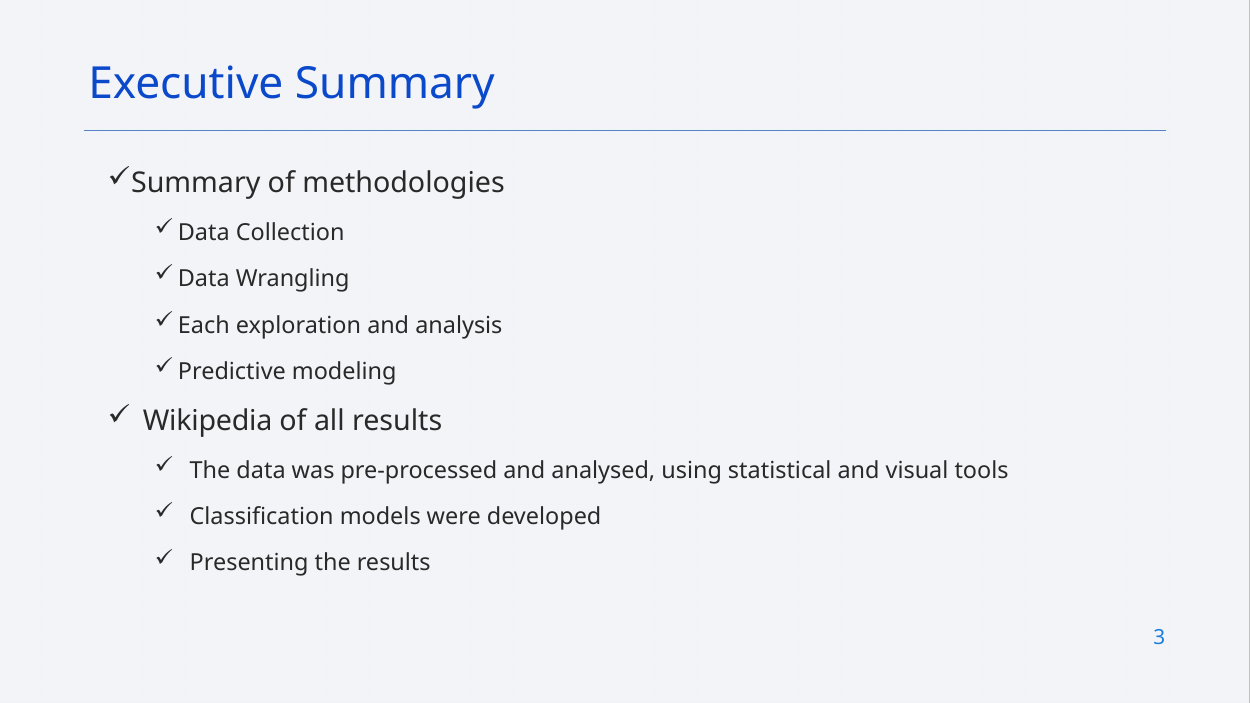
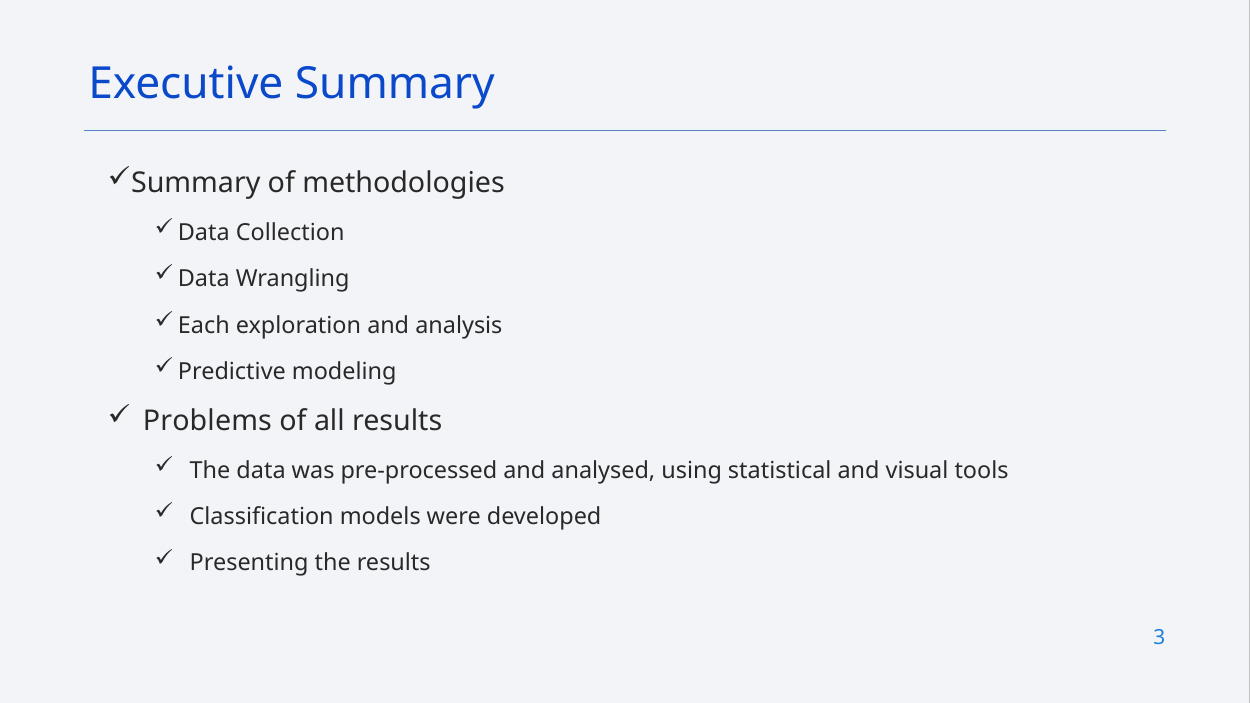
Wikipedia: Wikipedia -> Problems
